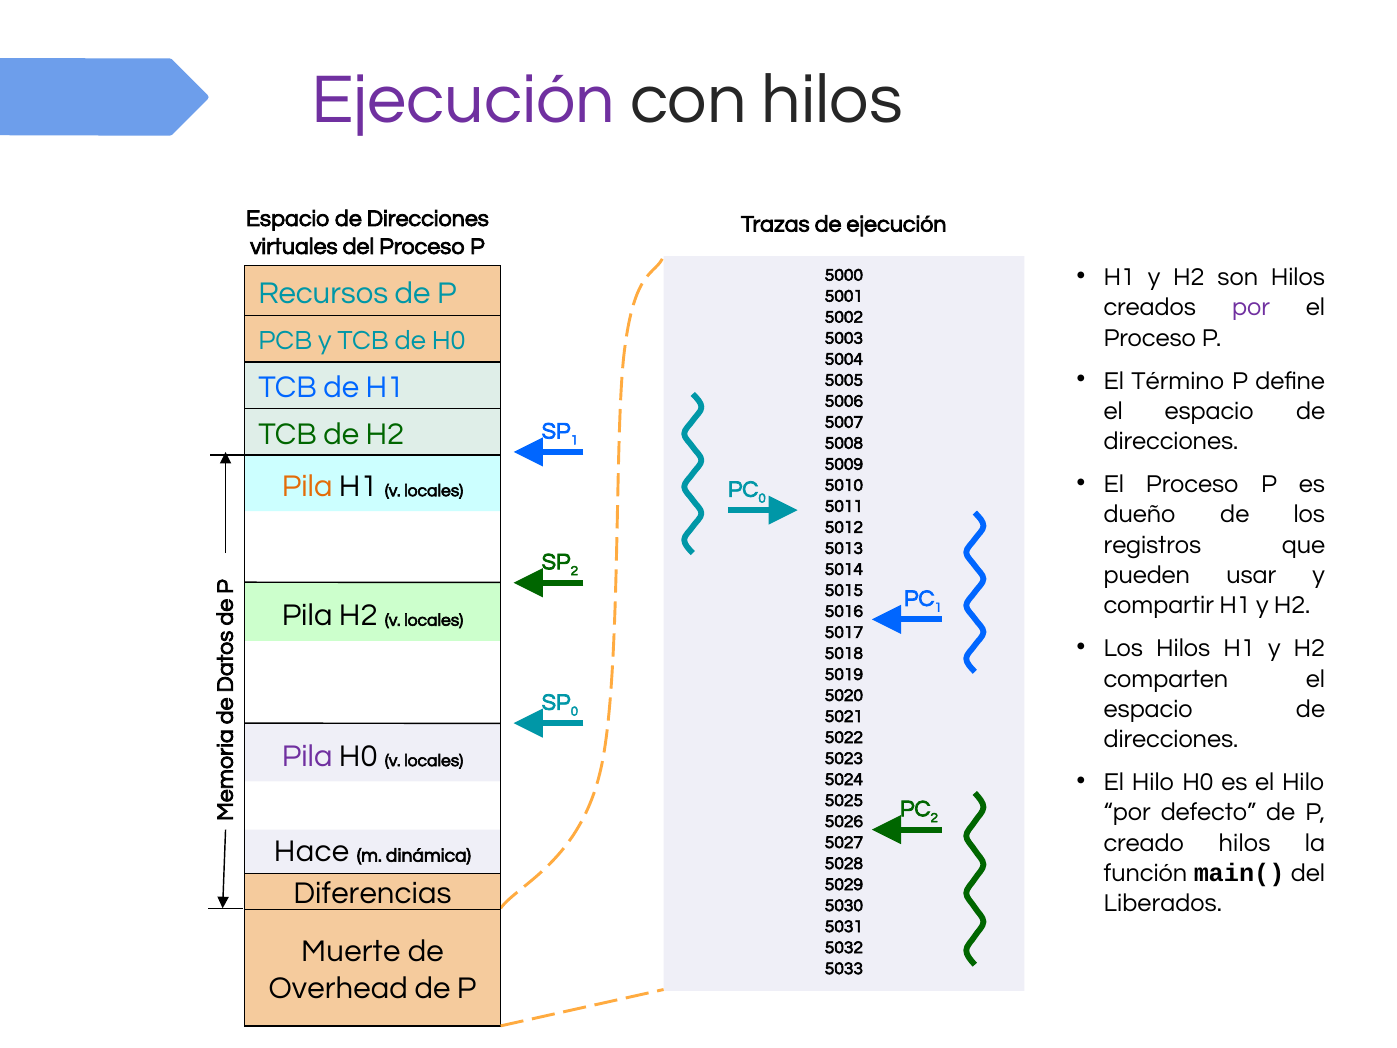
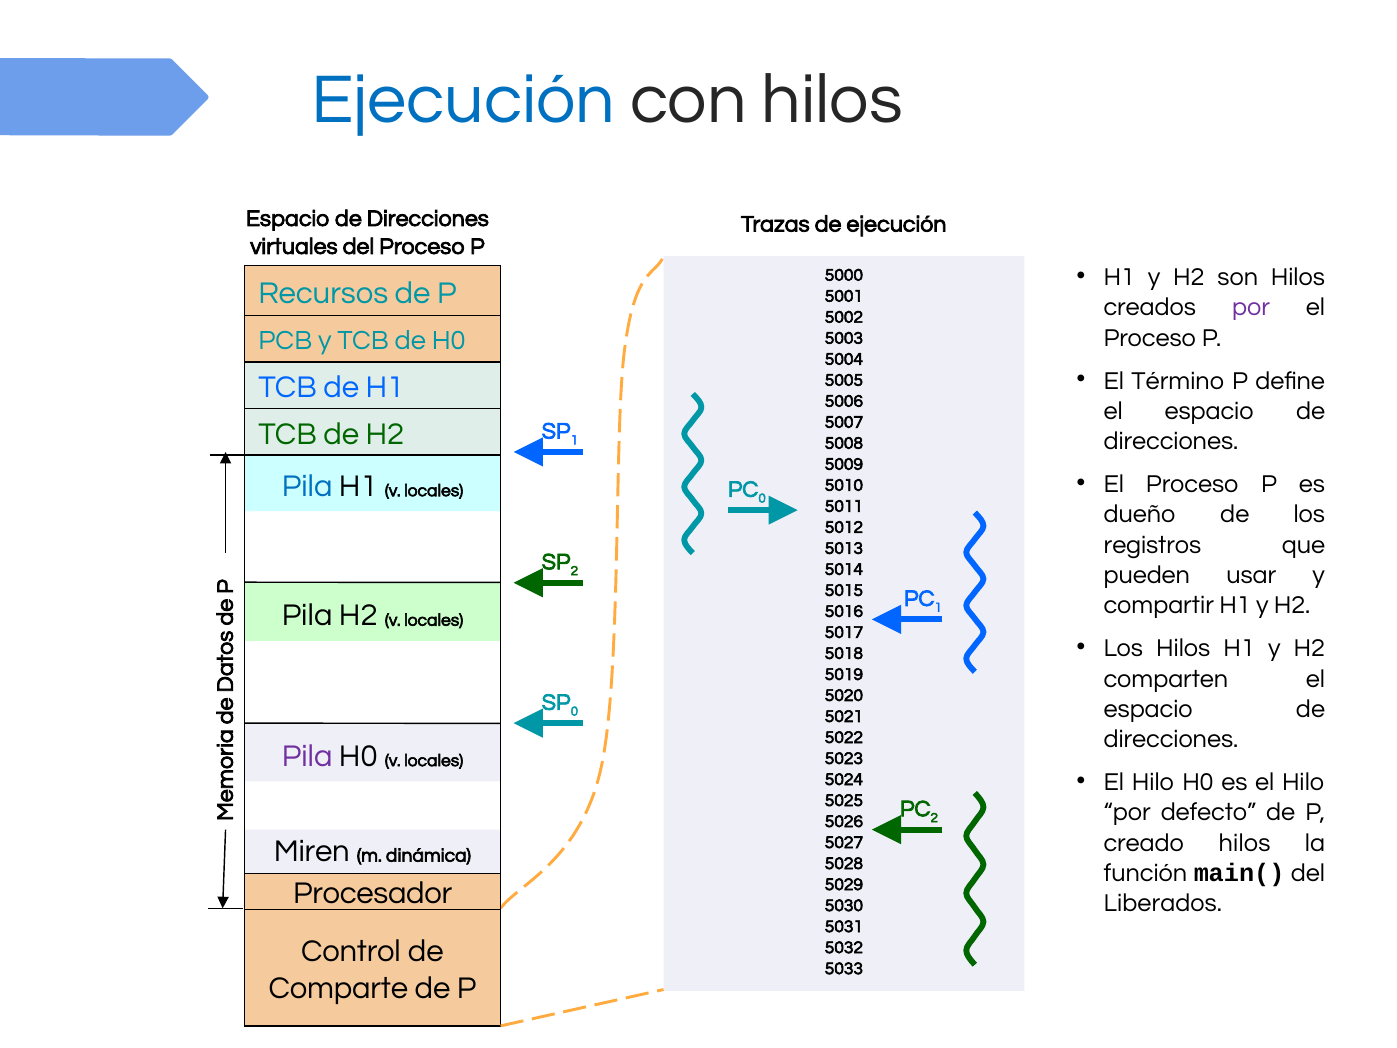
Ejecución at (463, 99) colour: purple -> blue
Pila at (307, 486) colour: orange -> blue
Hace: Hace -> Miren
Diferencias: Diferencias -> Procesador
Muerte: Muerte -> Control
Overhead: Overhead -> Comparte
